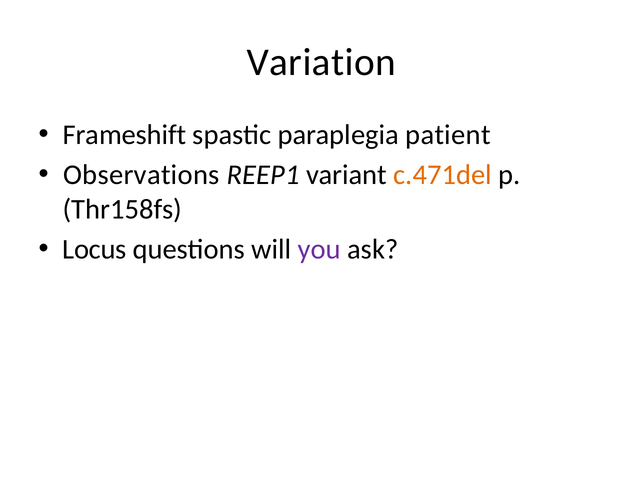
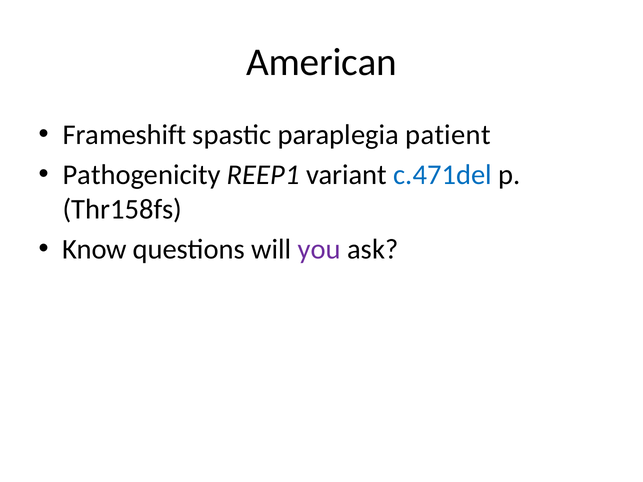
Variation: Variation -> American
Observations: Observations -> Pathogenicity
c.471del colour: orange -> blue
Locus: Locus -> Know
